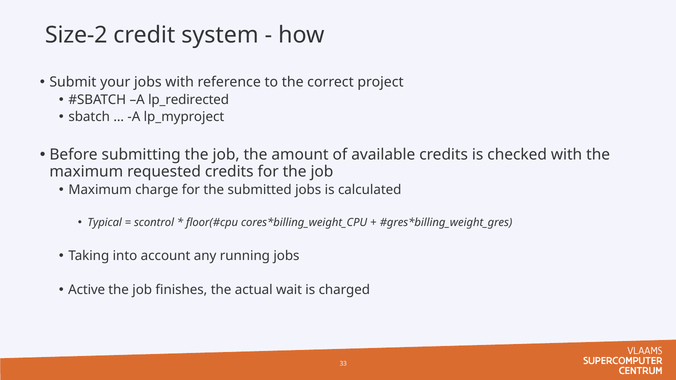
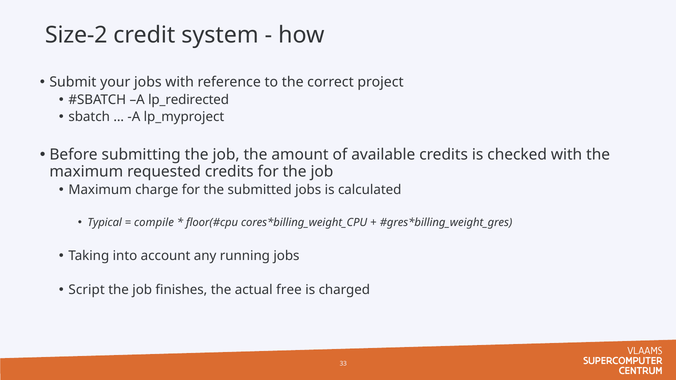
scontrol: scontrol -> compile
Active: Active -> Script
wait: wait -> free
